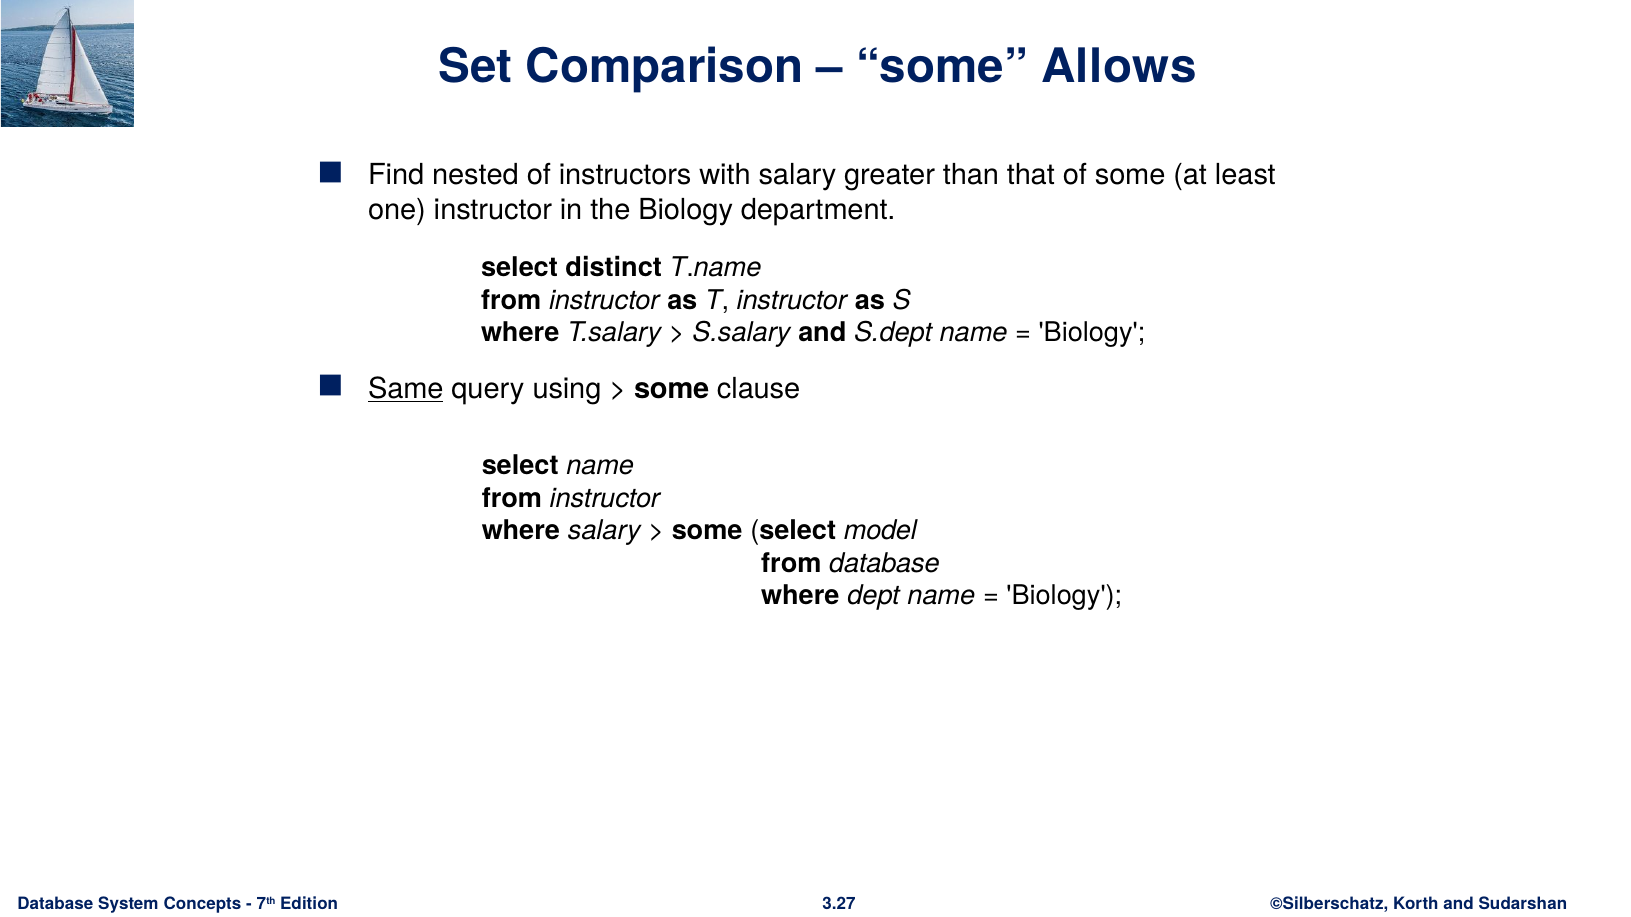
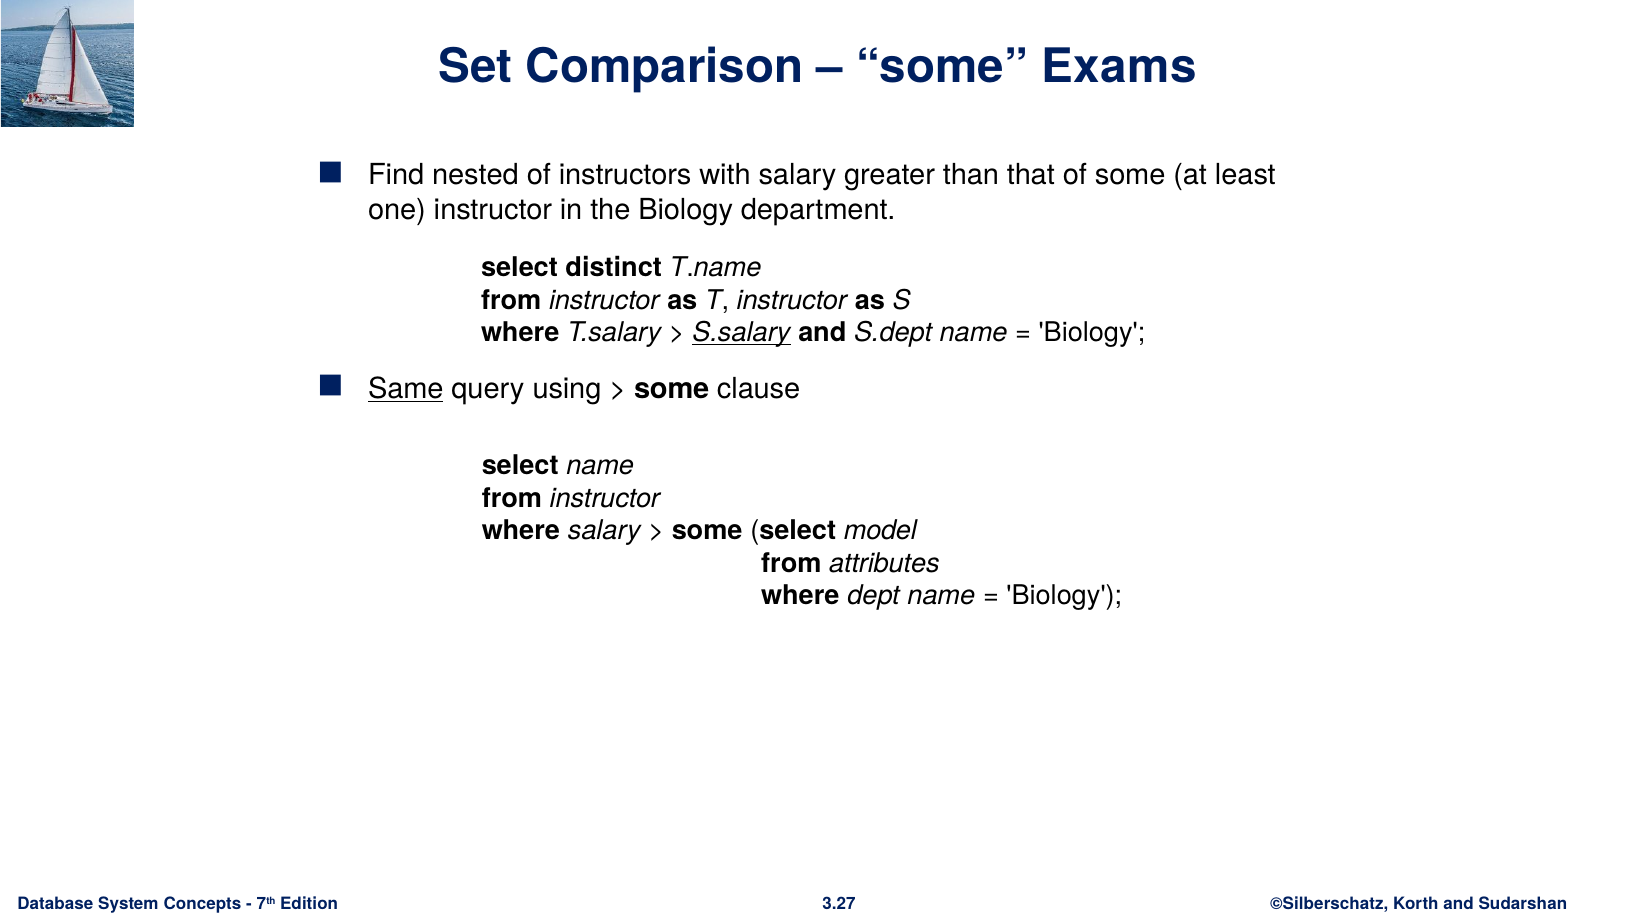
Allows: Allows -> Exams
S.salary underline: none -> present
from database: database -> attributes
